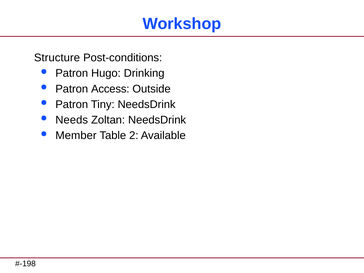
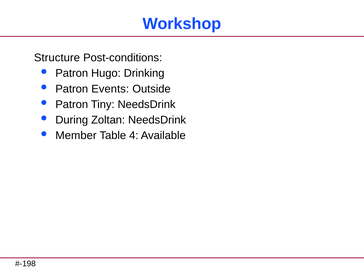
Access: Access -> Events
Needs: Needs -> During
2: 2 -> 4
